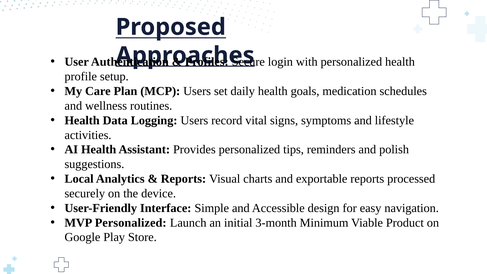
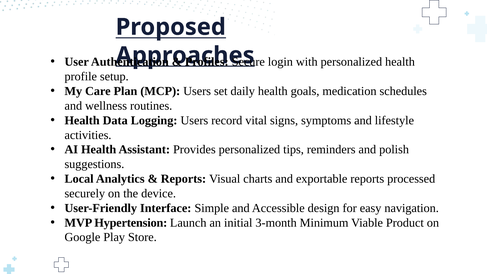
MVP Personalized: Personalized -> Hypertension
